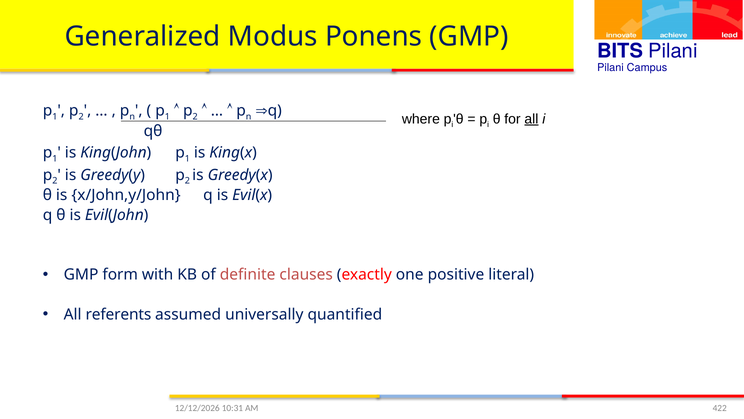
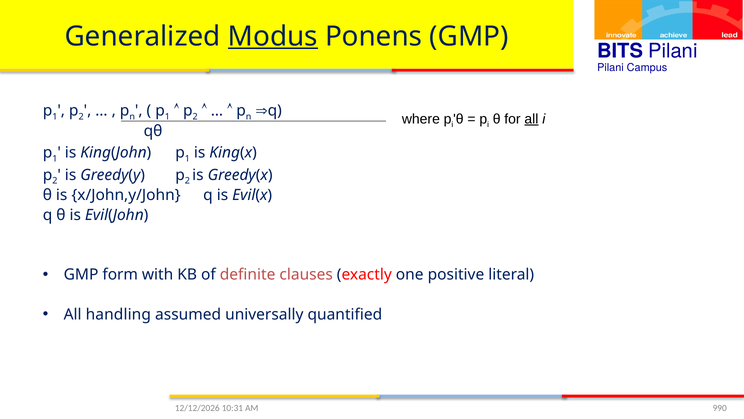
Modus underline: none -> present
referents: referents -> handling
422: 422 -> 990
